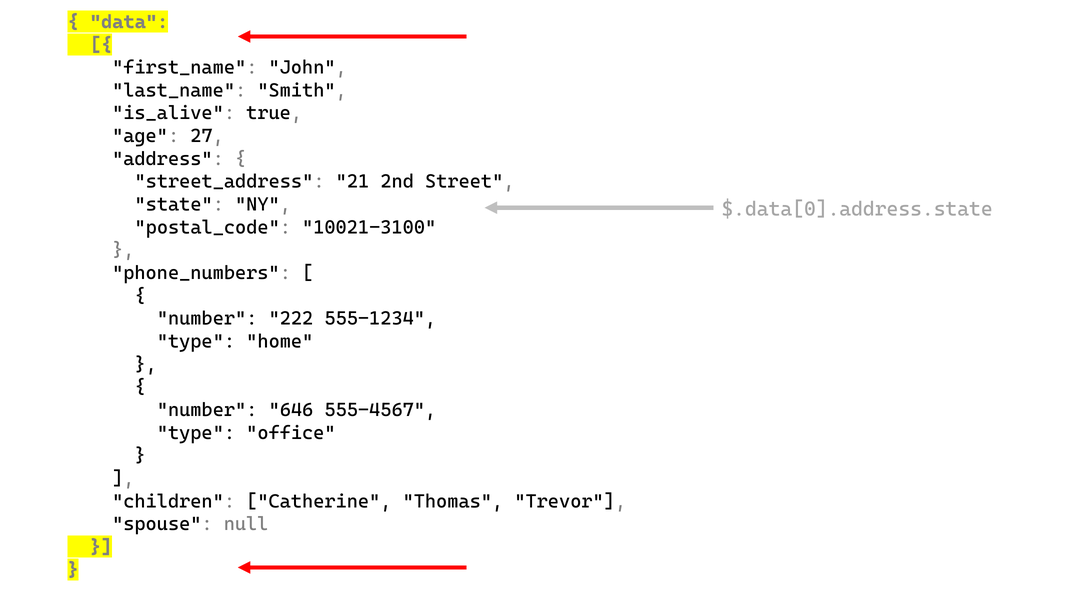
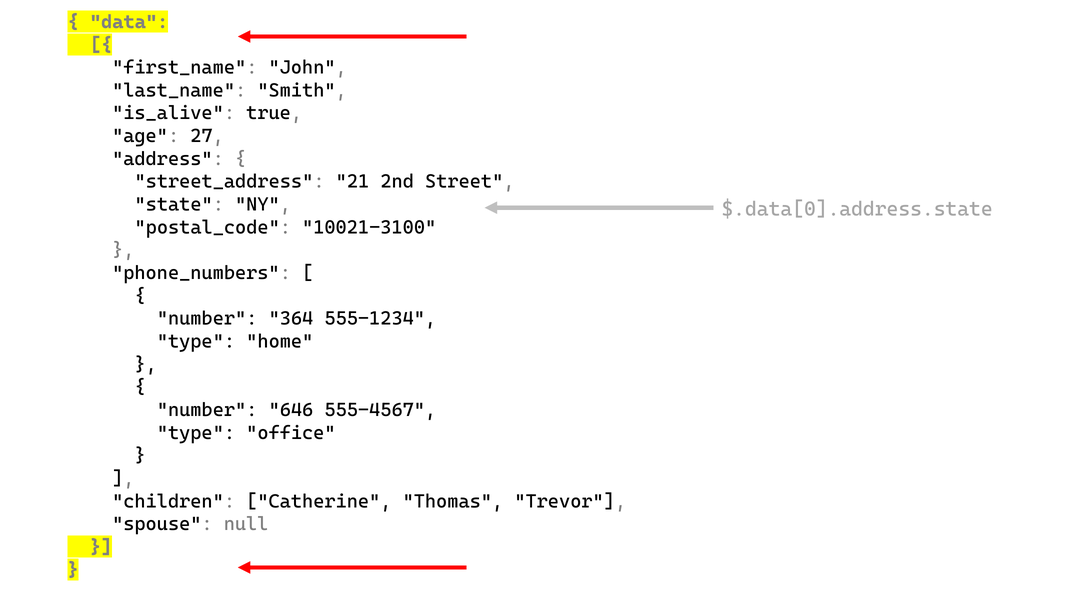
222: 222 -> 364
